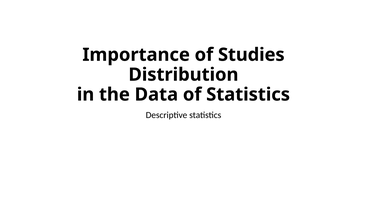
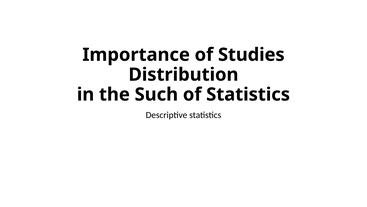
Data: Data -> Such
